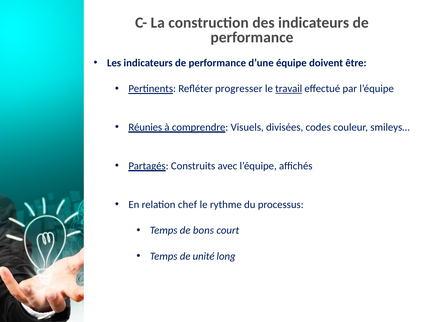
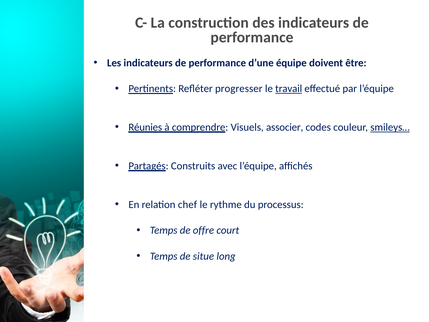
divisées: divisées -> associer
smileys… underline: none -> present
bons: bons -> offre
unité: unité -> situe
